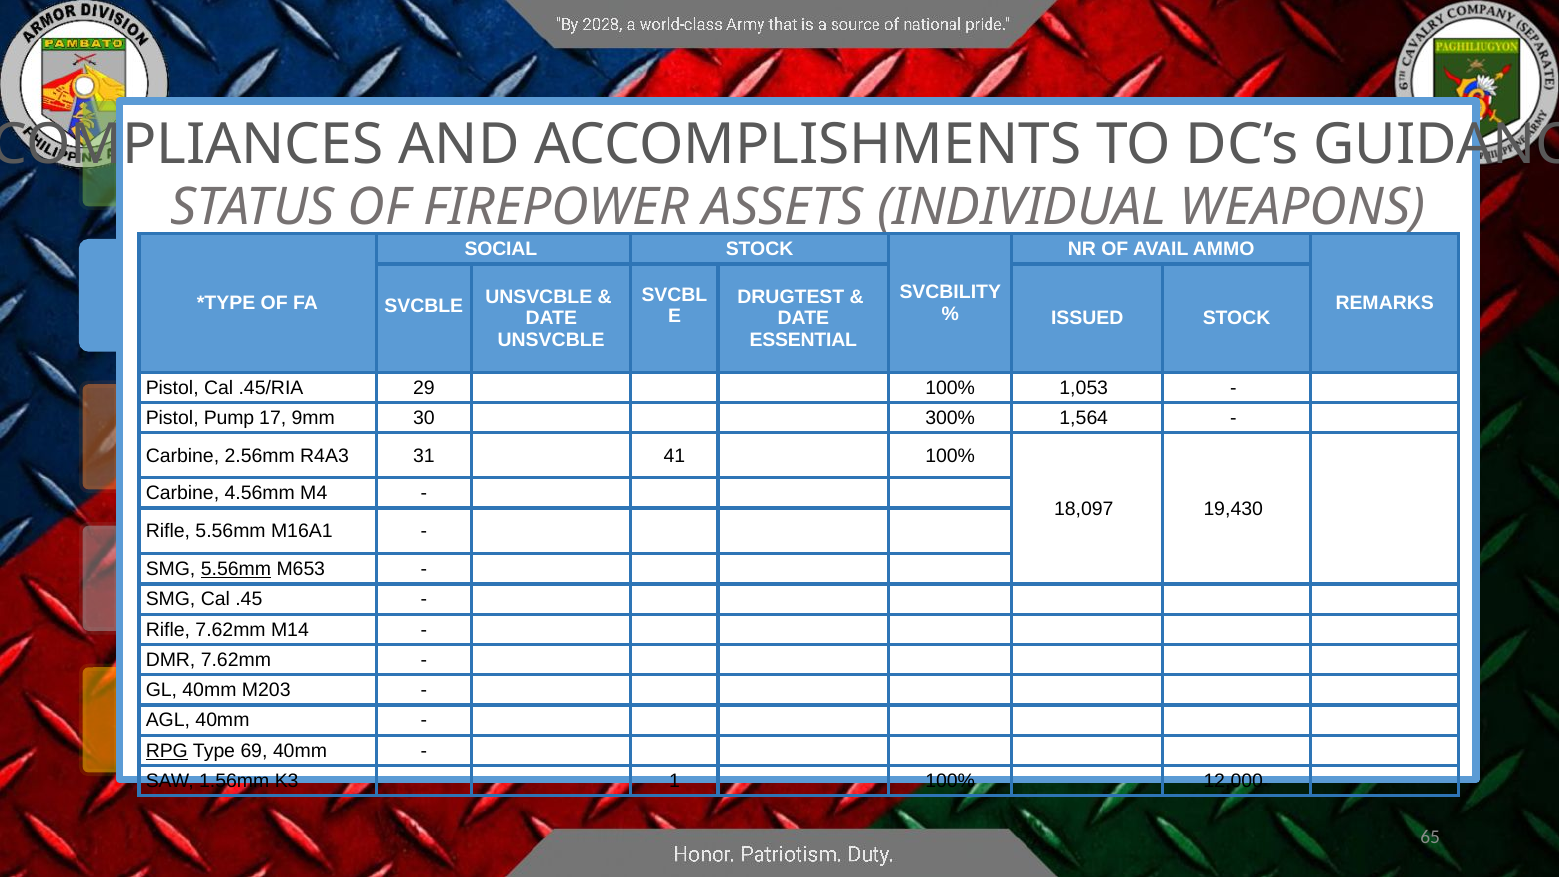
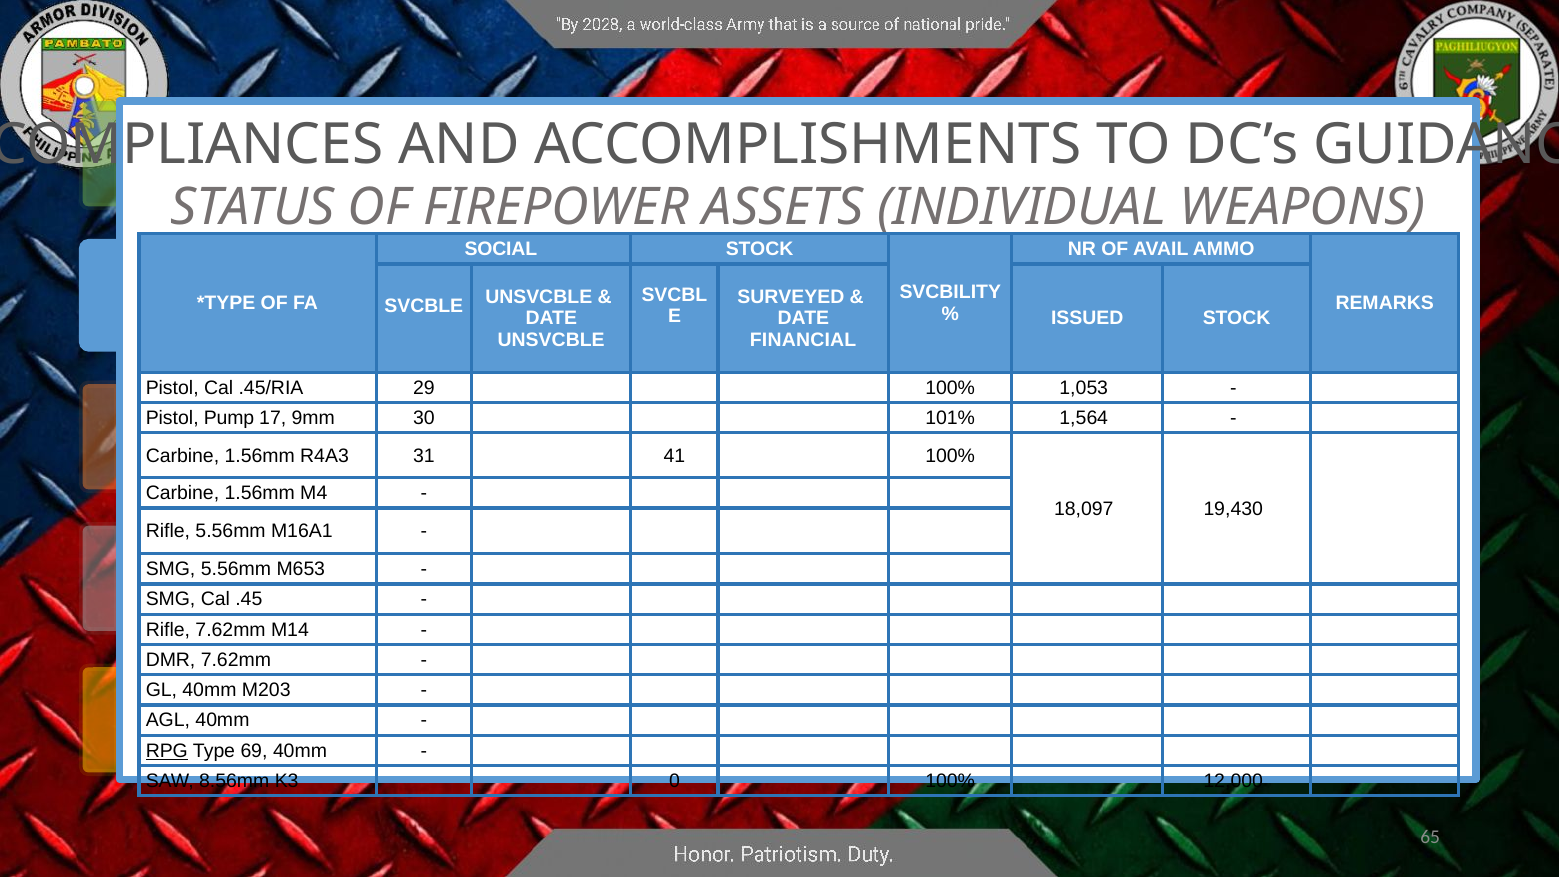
DRUGTEST: DRUGTEST -> SURVEYED
ESSENTIAL: ESSENTIAL -> FINANCIAL
300%: 300% -> 101%
2.56mm at (260, 456): 2.56mm -> 1.56mm
4.56mm at (260, 493): 4.56mm -> 1.56mm
5.56mm at (236, 569) underline: present -> none
1.56mm: 1.56mm -> 8.56mm
1: 1 -> 0
